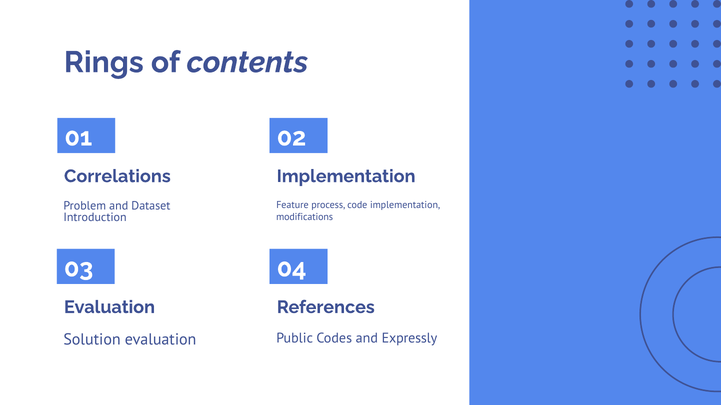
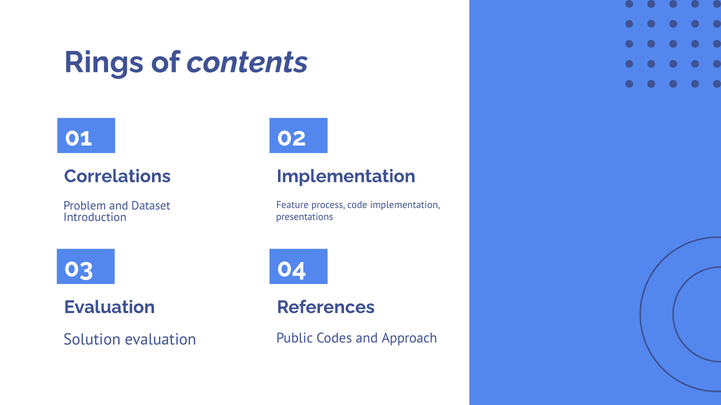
modifications: modifications -> presentations
Expressly: Expressly -> Approach
